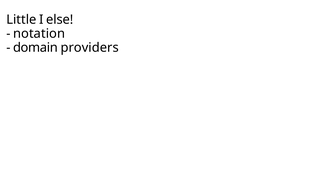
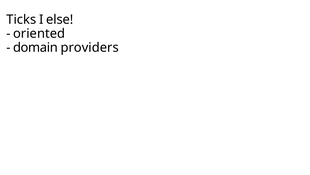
Little: Little -> Ticks
notation: notation -> oriented
